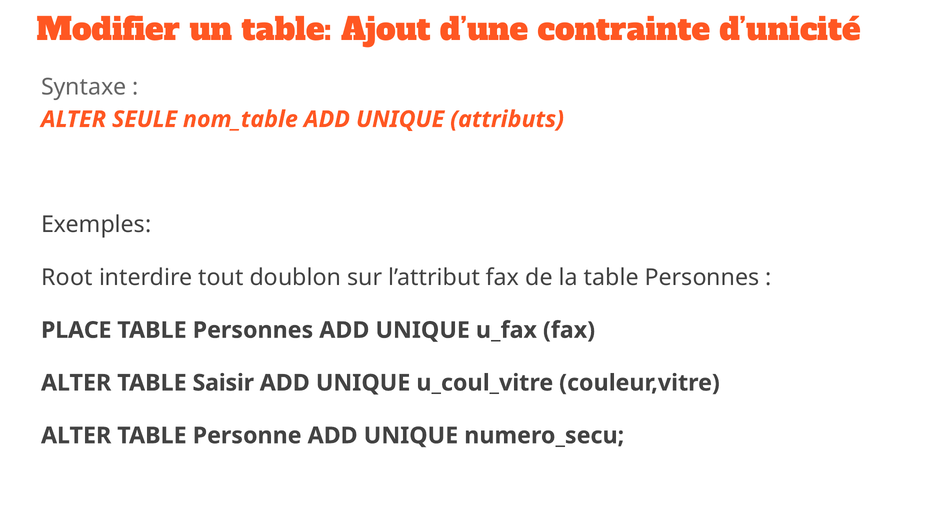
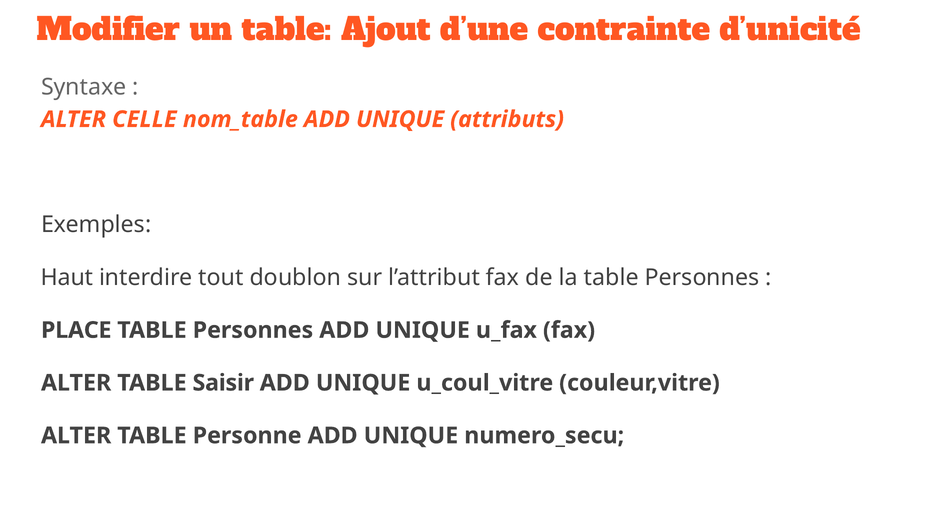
SEULE: SEULE -> CELLE
Root: Root -> Haut
